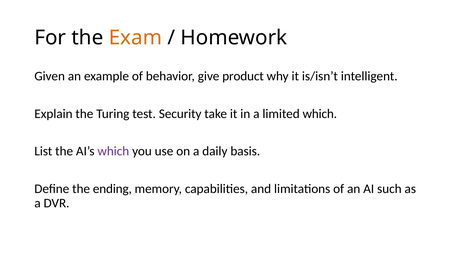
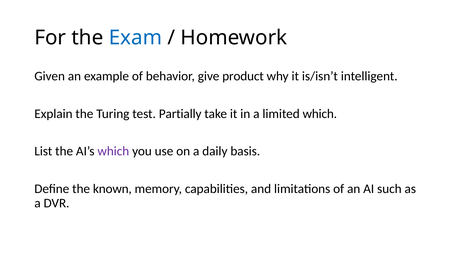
Exam colour: orange -> blue
Security: Security -> Partially
ending: ending -> known
